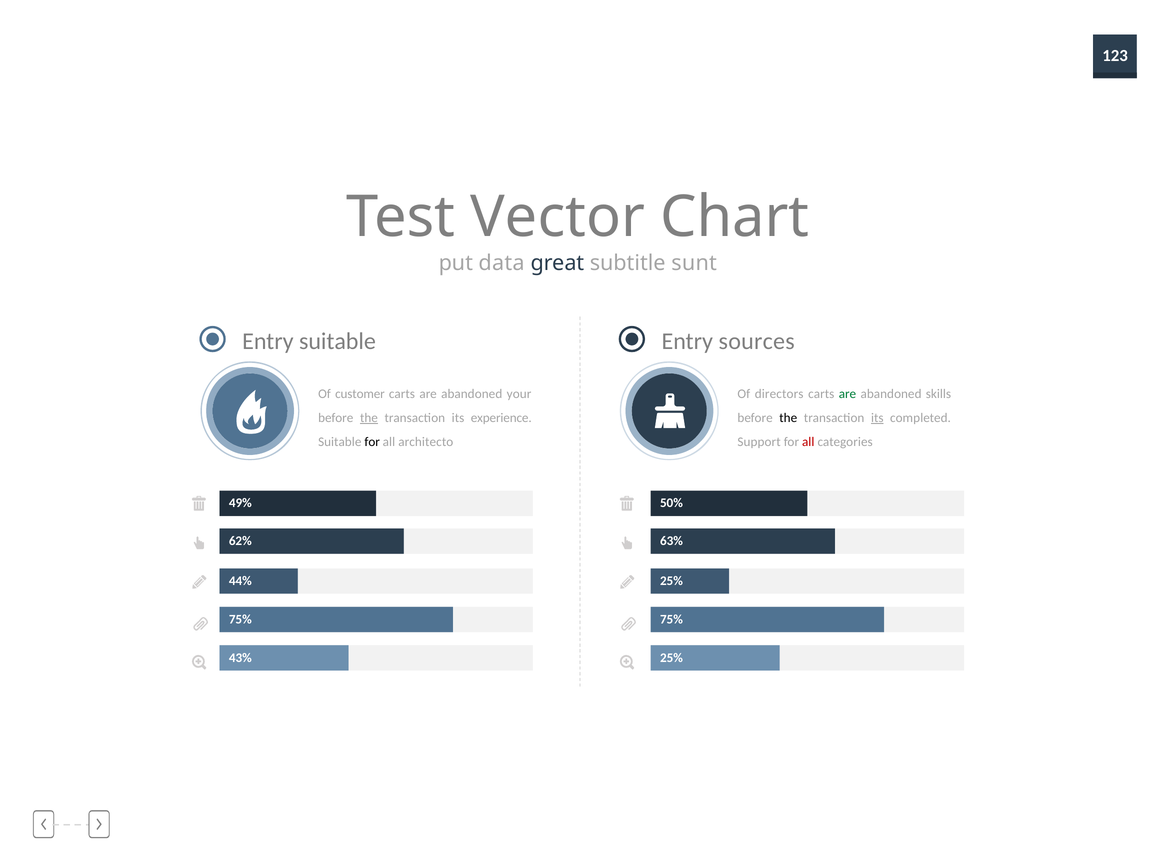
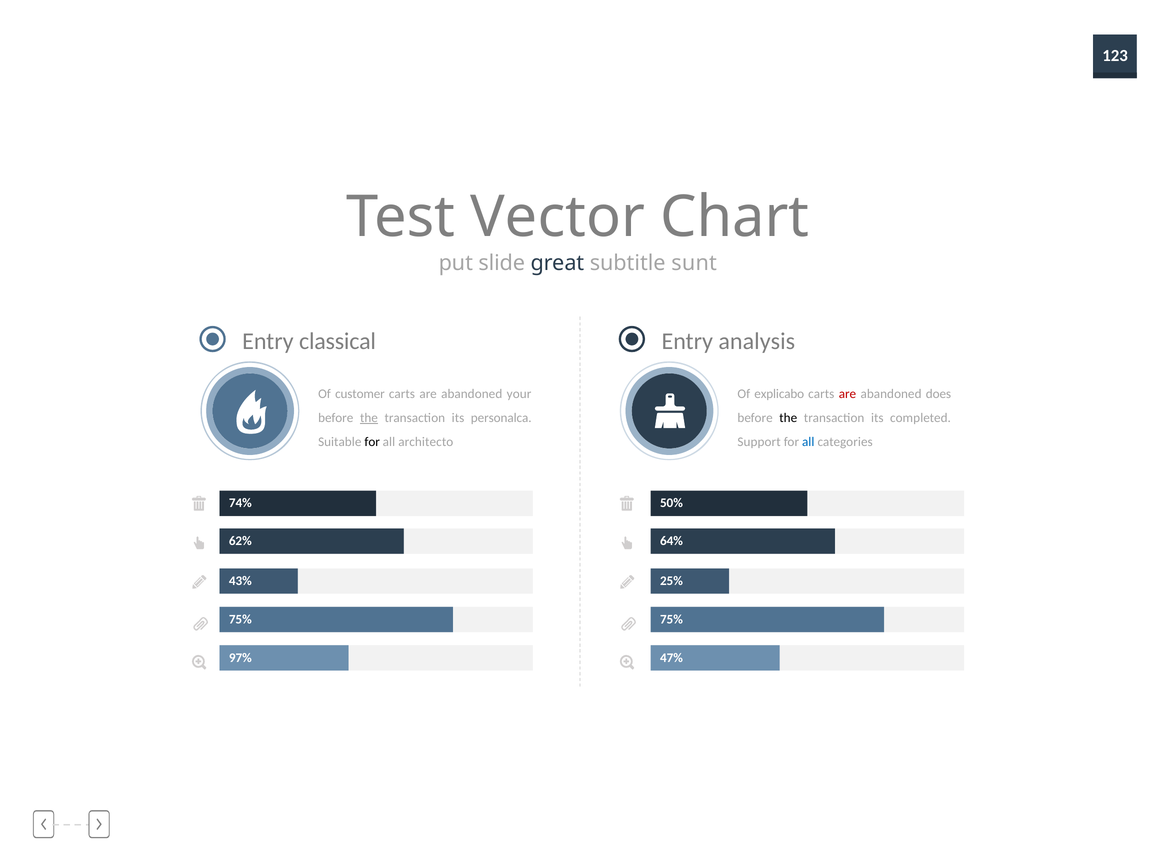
data: data -> slide
Entry suitable: suitable -> classical
sources: sources -> analysis
directors: directors -> explicabo
are at (847, 394) colour: green -> red
skills: skills -> does
experience: experience -> personalca
its at (877, 418) underline: present -> none
all at (808, 442) colour: red -> blue
49%: 49% -> 74%
63%: 63% -> 64%
44%: 44% -> 43%
43%: 43% -> 97%
25% at (671, 658): 25% -> 47%
